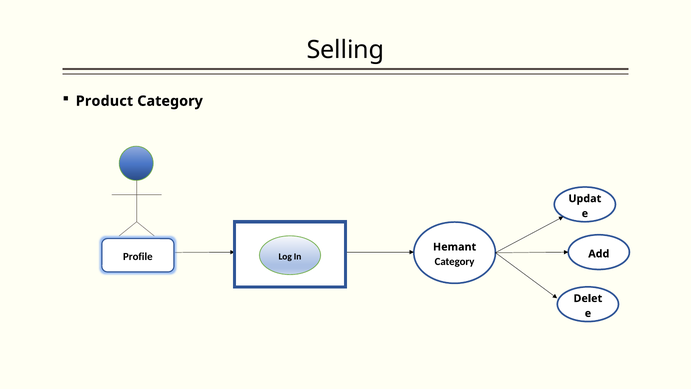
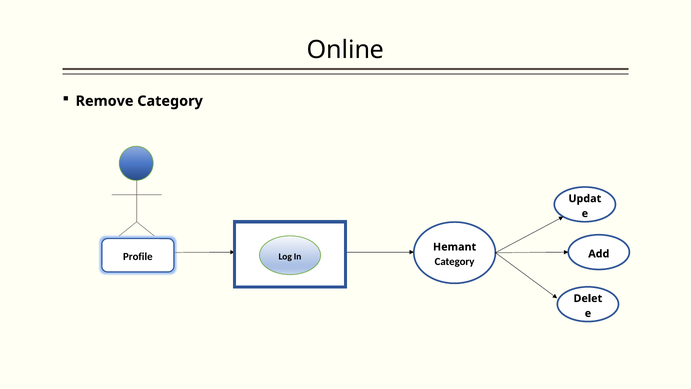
Selling: Selling -> Online
Product: Product -> Remove
